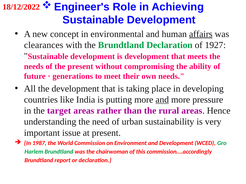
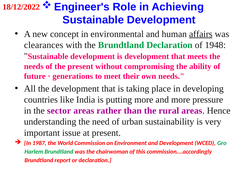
1927: 1927 -> 1948
and at (162, 100) underline: present -> none
target: target -> sector
